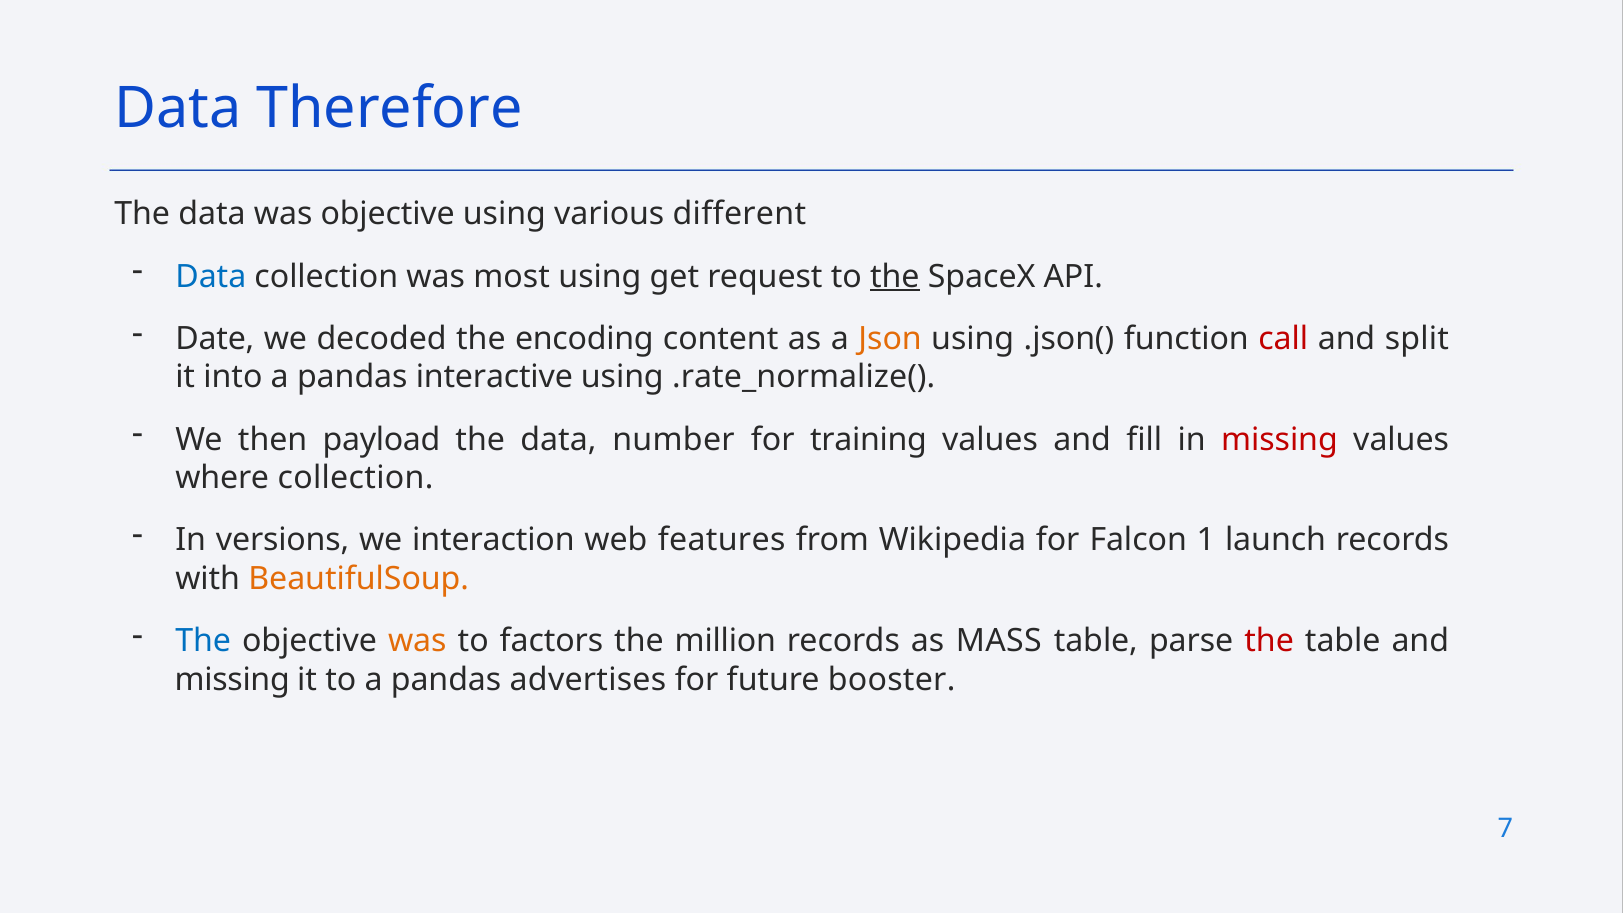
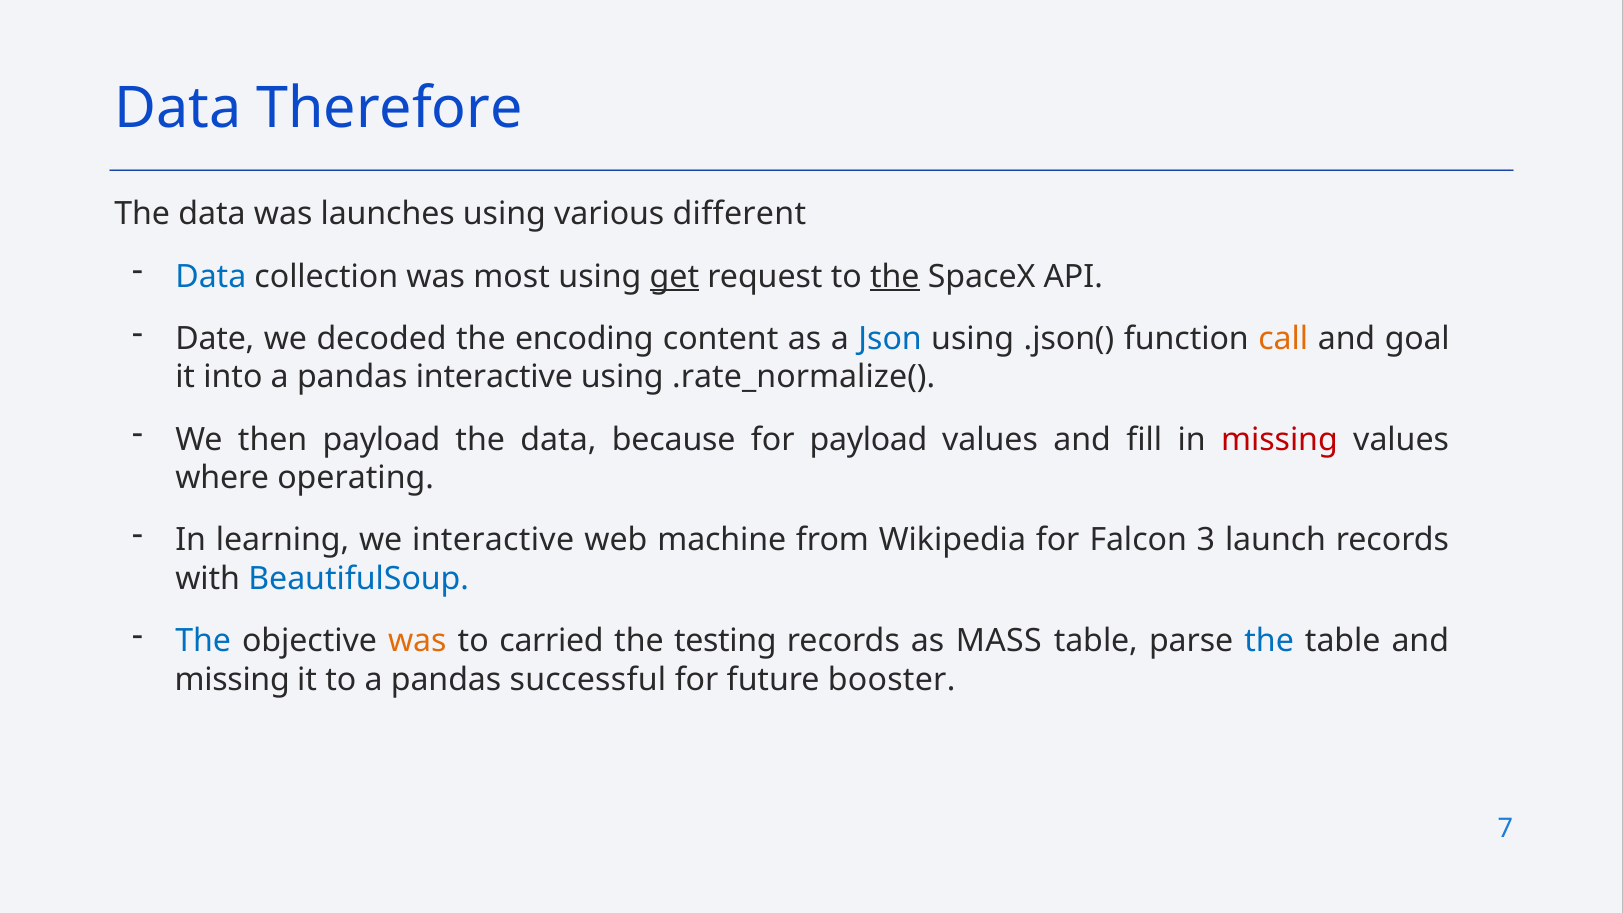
was objective: objective -> launches
get underline: none -> present
Json colour: orange -> blue
call colour: red -> orange
split: split -> goal
number: number -> because
for training: training -> payload
where collection: collection -> operating
versions: versions -> learning
we interaction: interaction -> interactive
features: features -> machine
1: 1 -> 3
BeautifulSoup colour: orange -> blue
factors: factors -> carried
million: million -> testing
the at (1269, 641) colour: red -> blue
advertises: advertises -> successful
